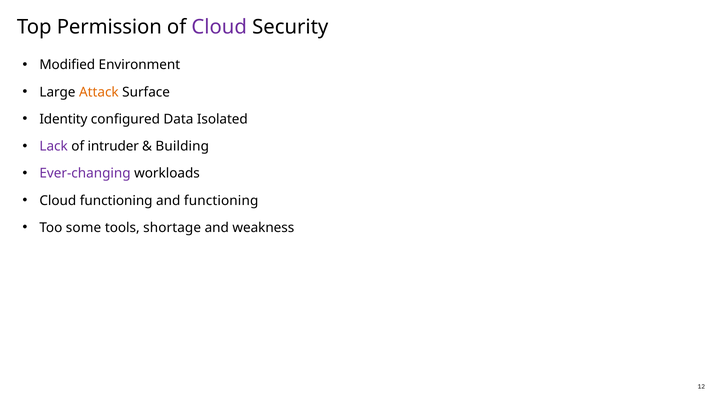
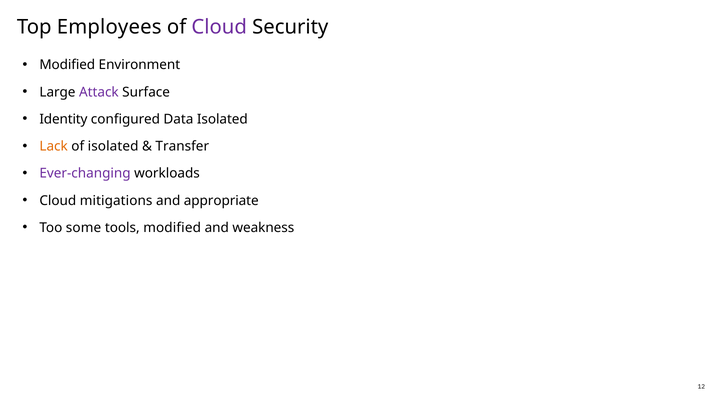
Permission: Permission -> Employees
Attack colour: orange -> purple
Lack colour: purple -> orange
of intruder: intruder -> isolated
Building: Building -> Transfer
Cloud functioning: functioning -> mitigations
and functioning: functioning -> appropriate
tools shortage: shortage -> modified
